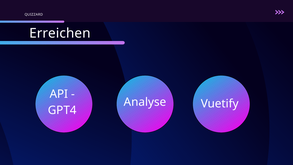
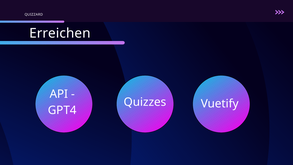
Analyse: Analyse -> Quizzes
